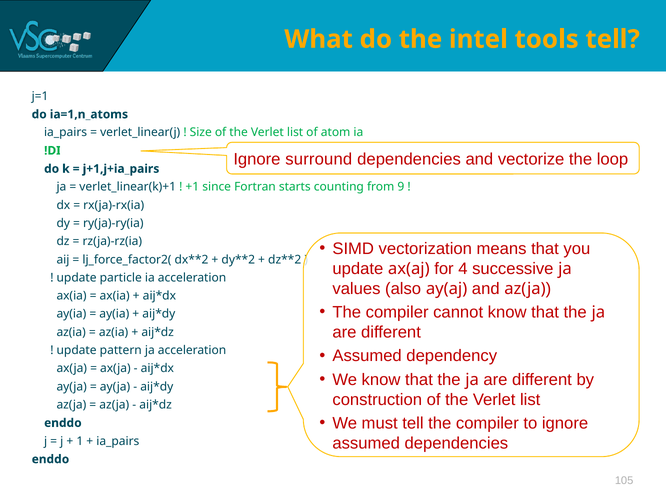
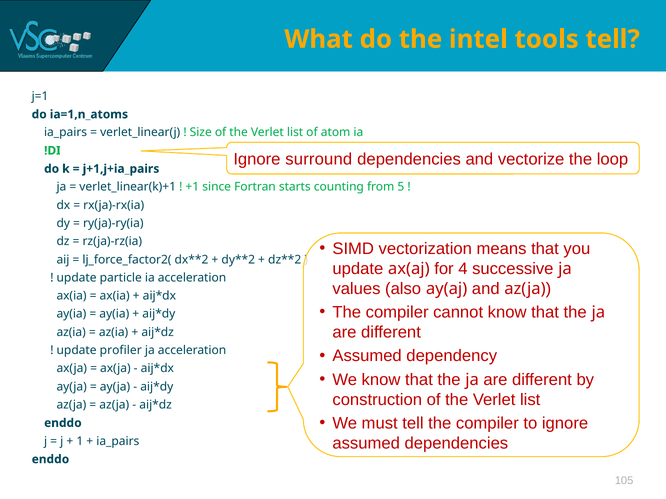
9: 9 -> 5
pattern: pattern -> profiler
